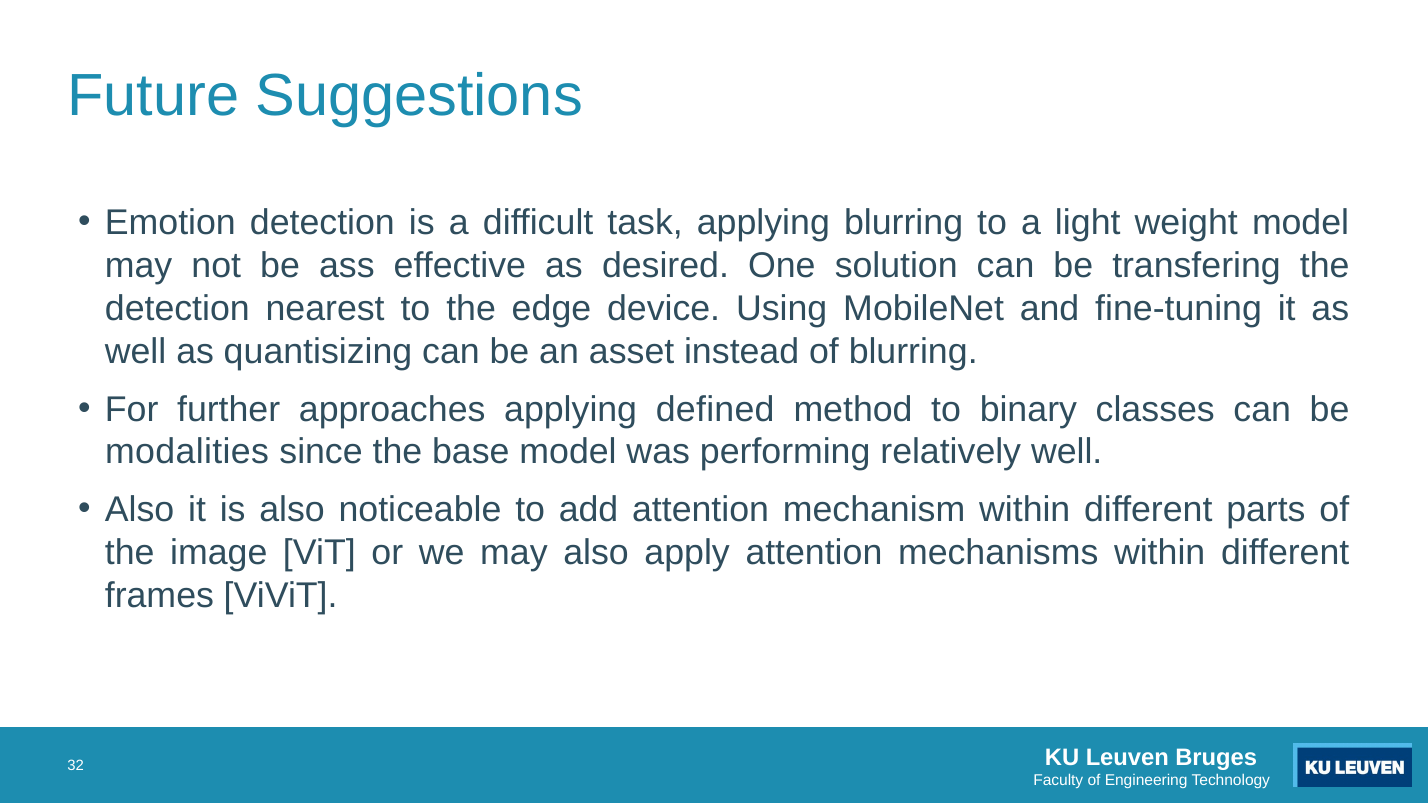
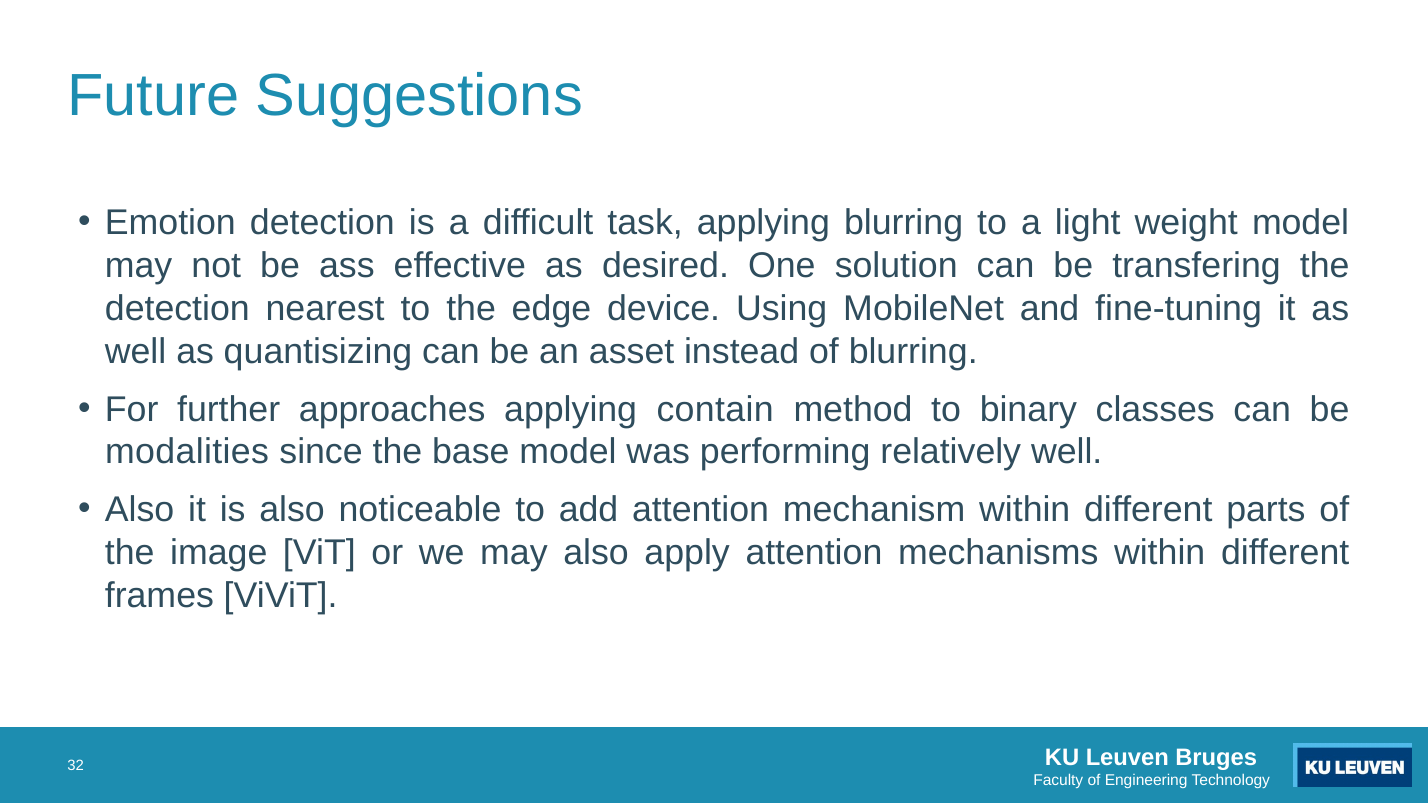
defined: defined -> contain
